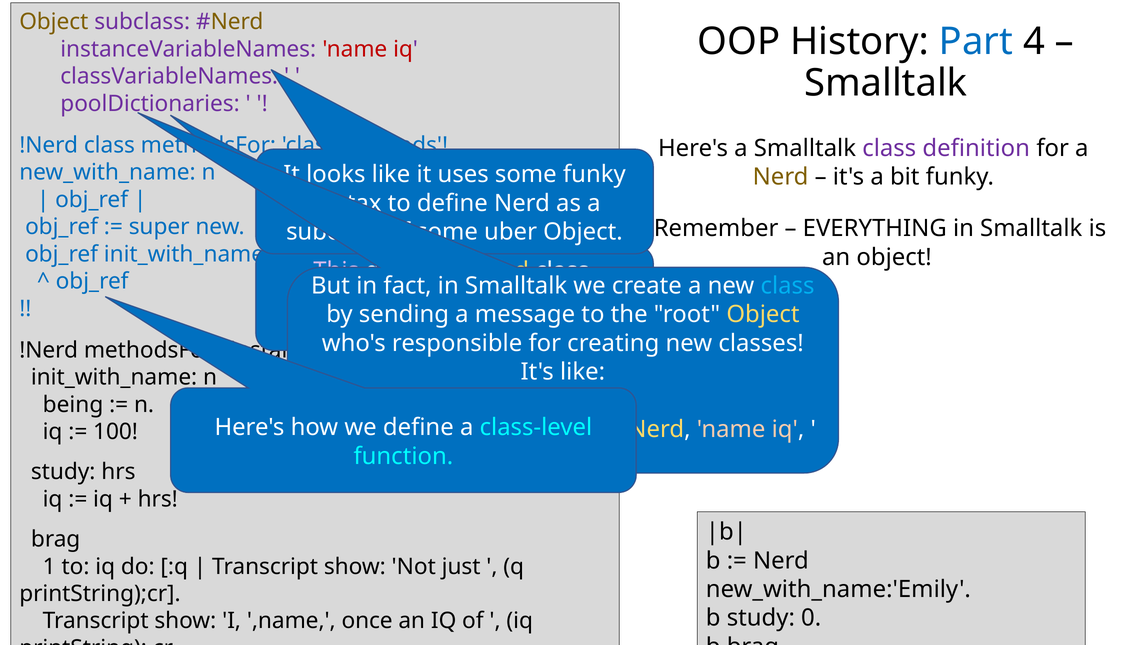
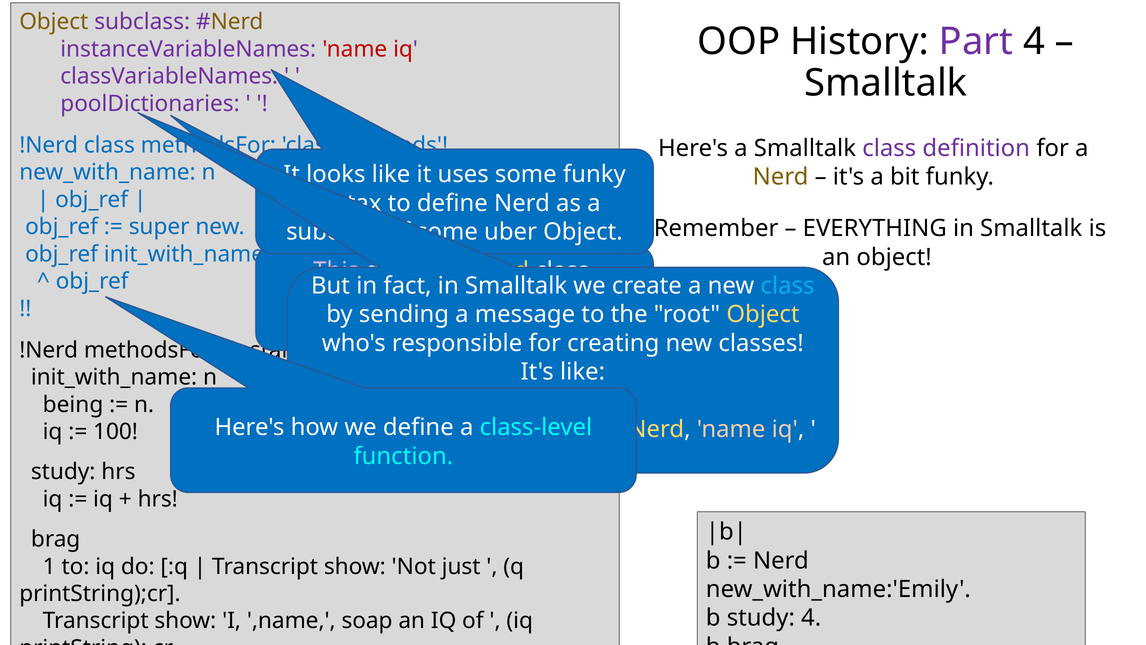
Part colour: blue -> purple
study 0: 0 -> 4
once: once -> soap
